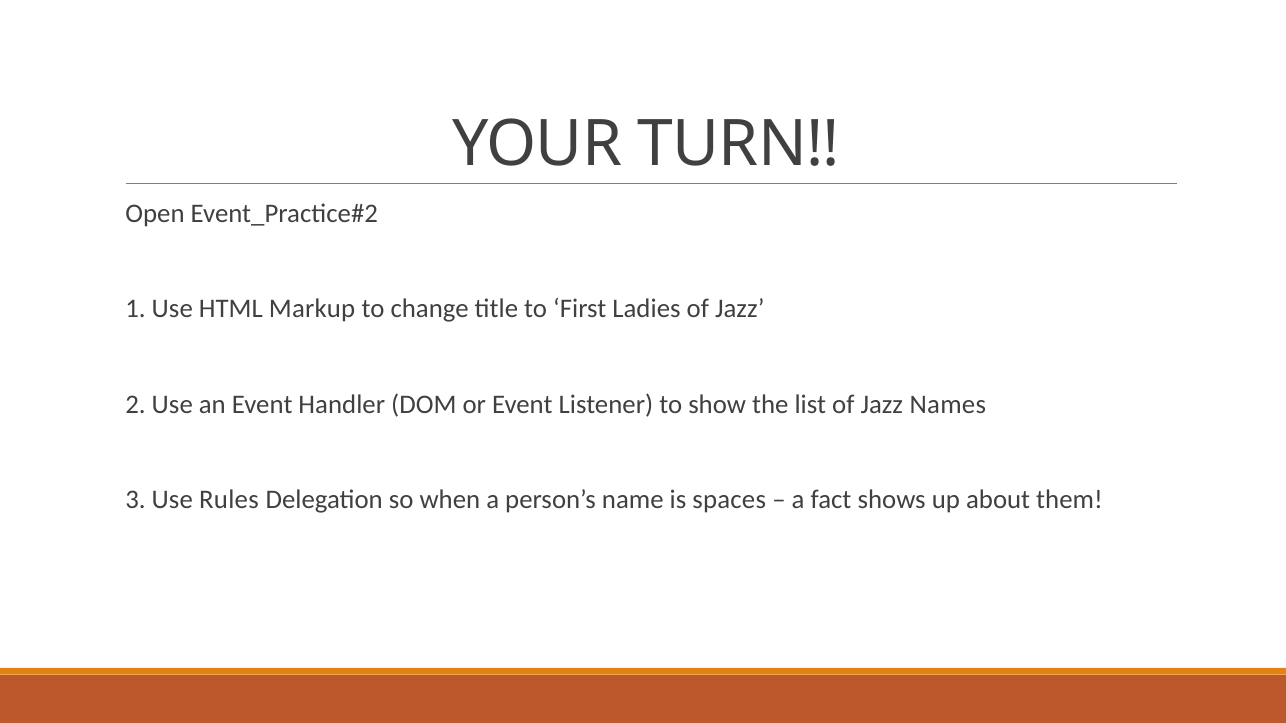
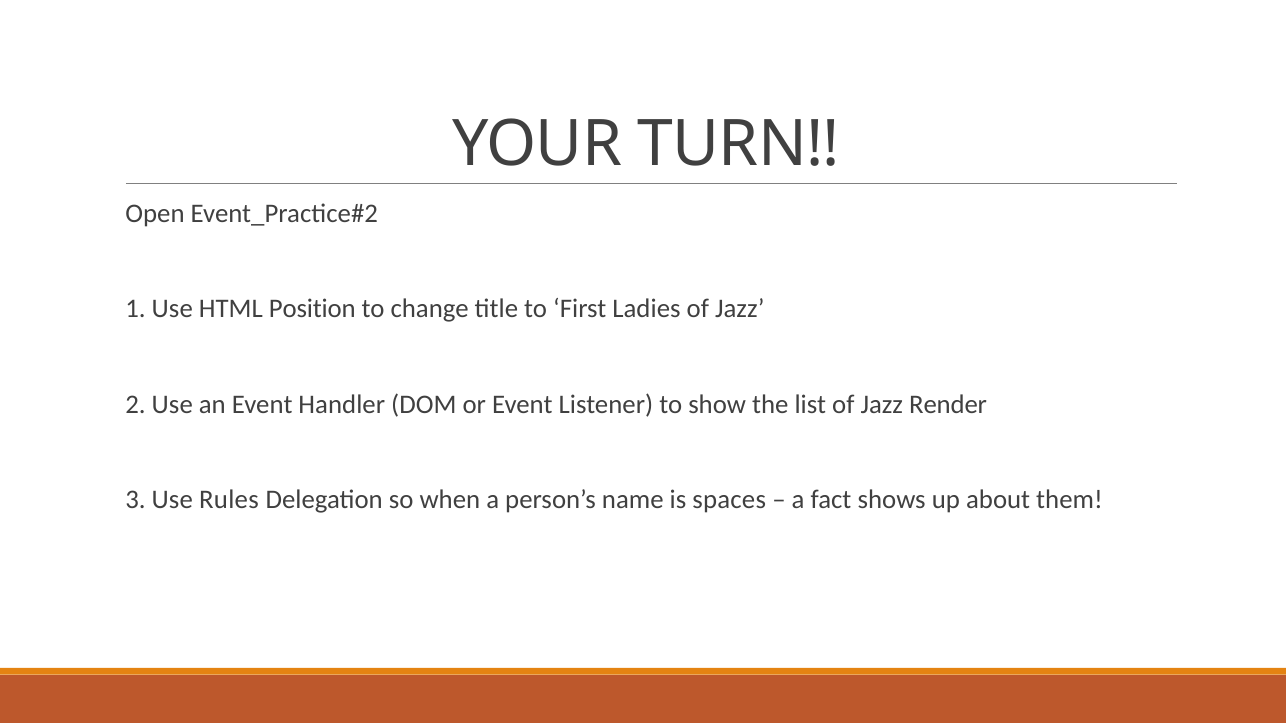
Markup: Markup -> Position
Names: Names -> Render
